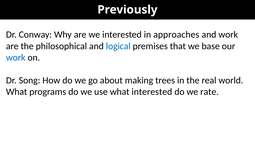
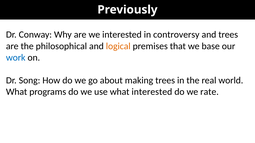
approaches: approaches -> controversy
and work: work -> trees
logical colour: blue -> orange
